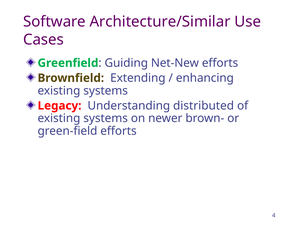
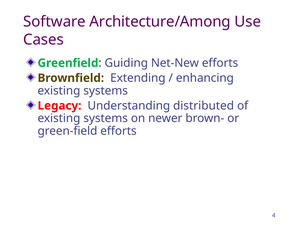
Architecture/Similar: Architecture/Similar -> Architecture/Among
